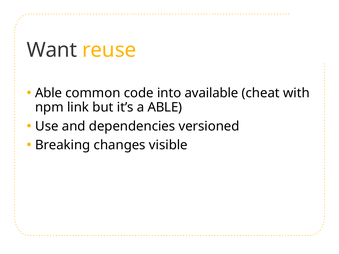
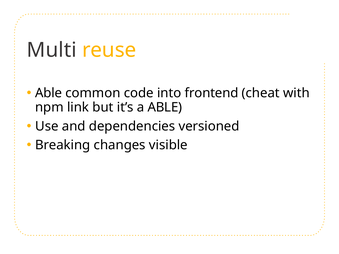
Want: Want -> Multi
available: available -> frontend
